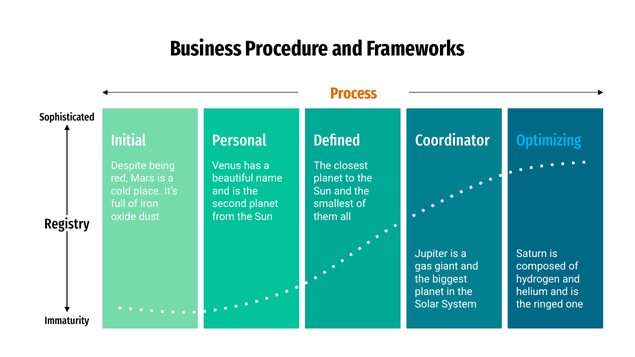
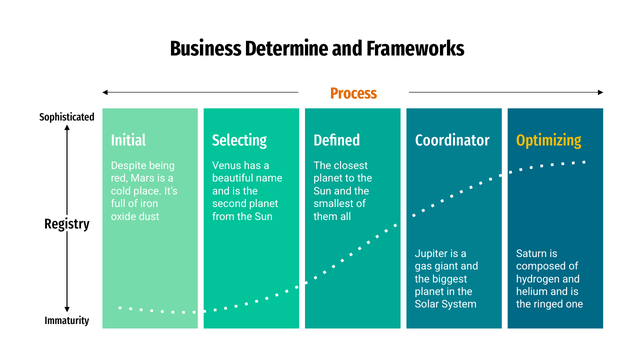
Procedure: Procedure -> Determine
Personal: Personal -> Selecting
Optimizing colour: light blue -> yellow
